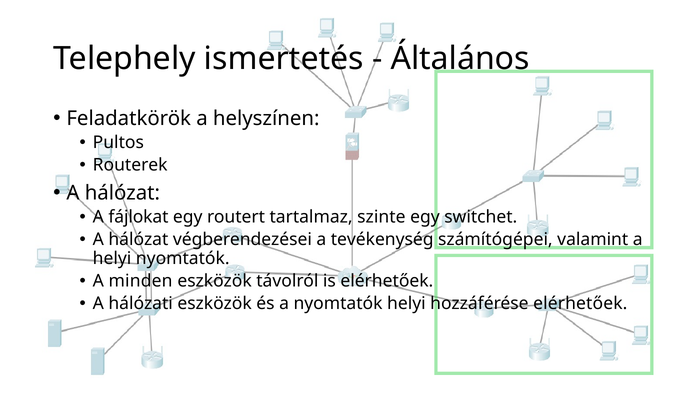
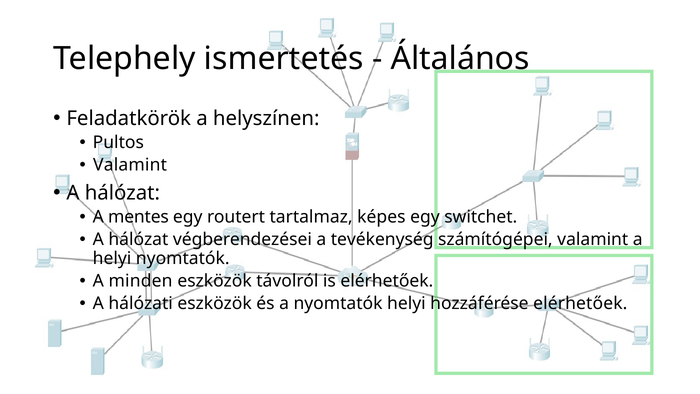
Routerek at (130, 165): Routerek -> Valamint
fájlokat: fájlokat -> mentes
szinte: szinte -> képes
